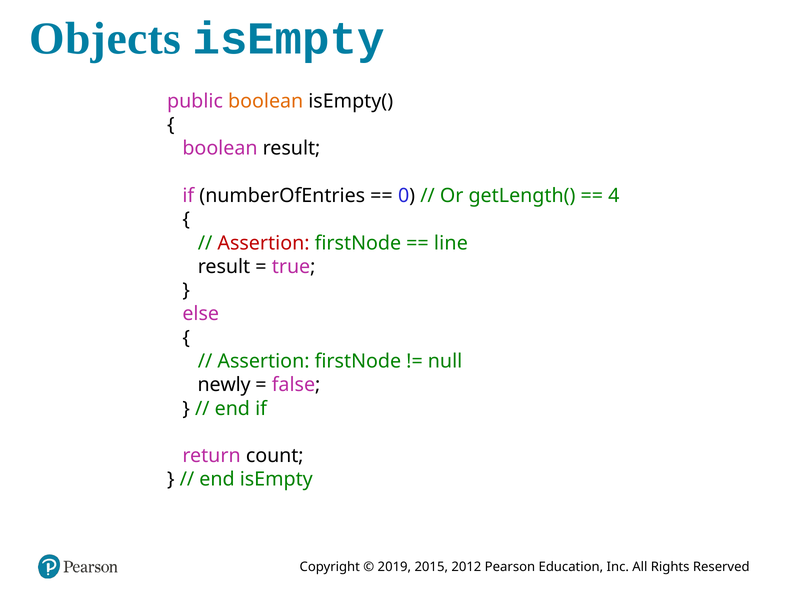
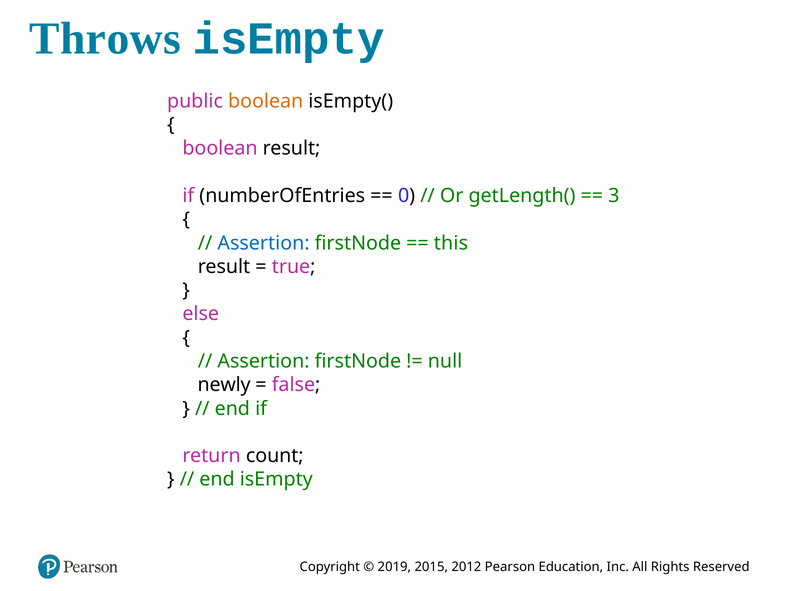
Objects: Objects -> Throws
4: 4 -> 3
Assertion at (264, 243) colour: red -> blue
line: line -> this
